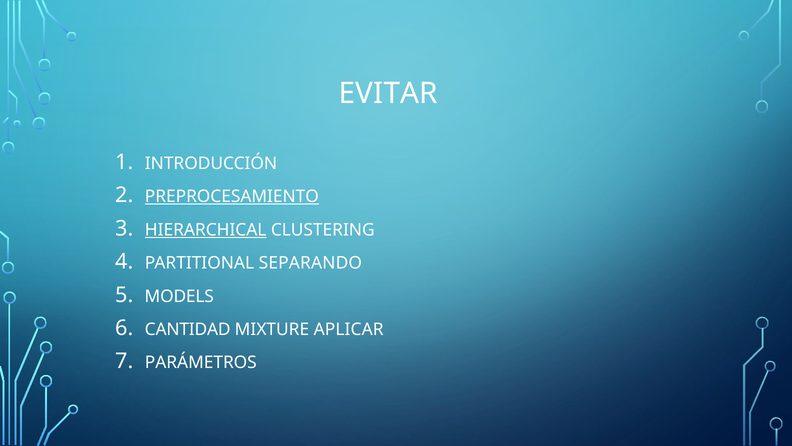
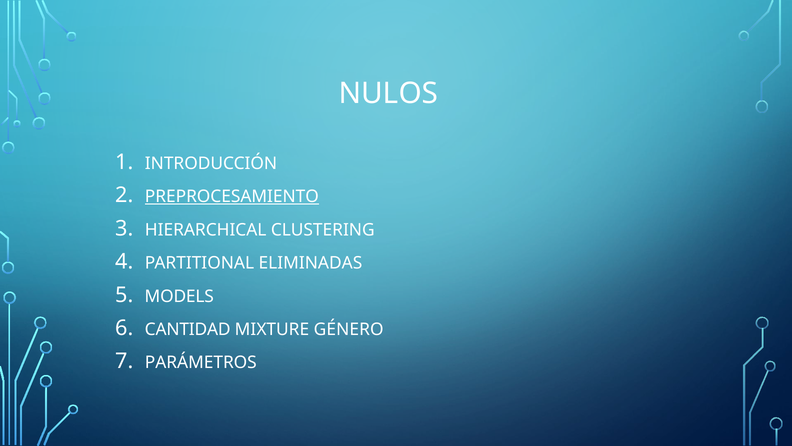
EVITAR: EVITAR -> NULOS
HIERARCHICAL underline: present -> none
SEPARANDO: SEPARANDO -> ELIMINADAS
APLICAR: APLICAR -> GÉNERO
